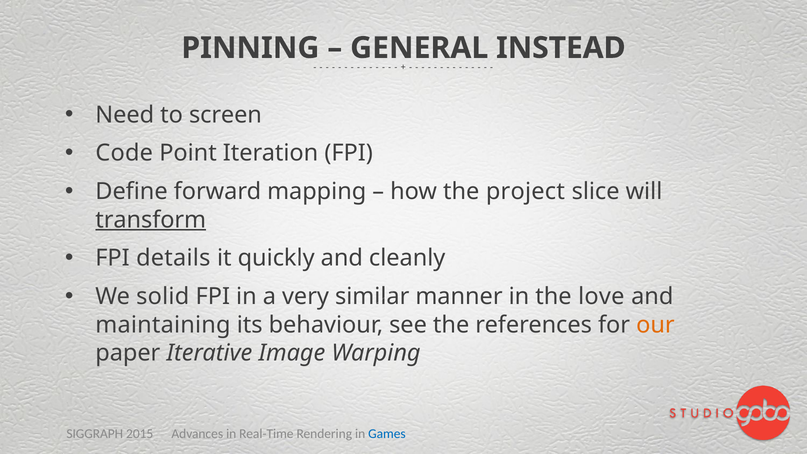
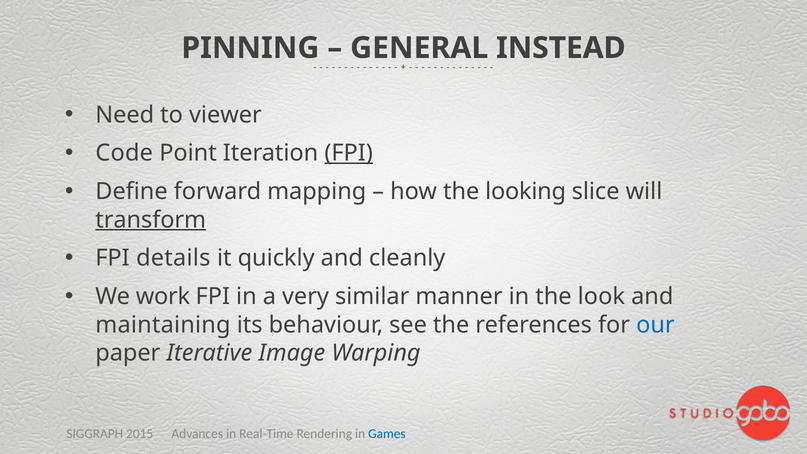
screen: screen -> viewer
FPI at (349, 153) underline: none -> present
project: project -> looking
solid: solid -> work
love: love -> look
our colour: orange -> blue
